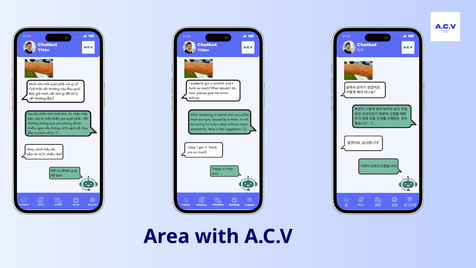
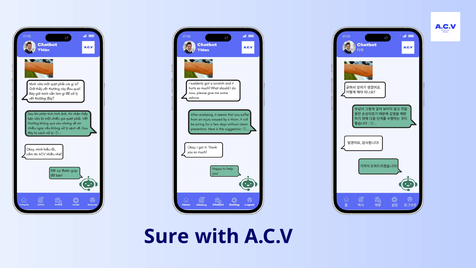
Area: Area -> Sure
